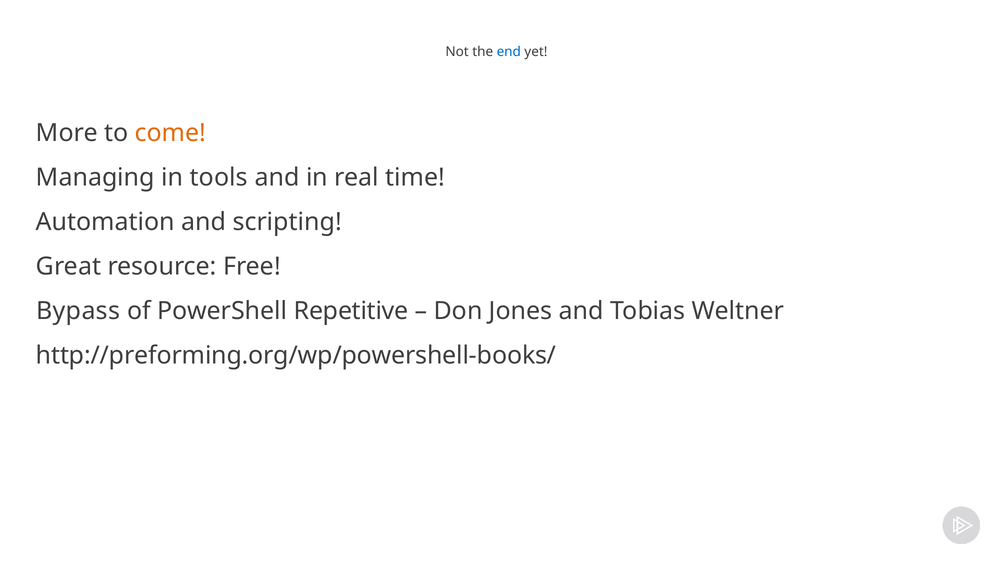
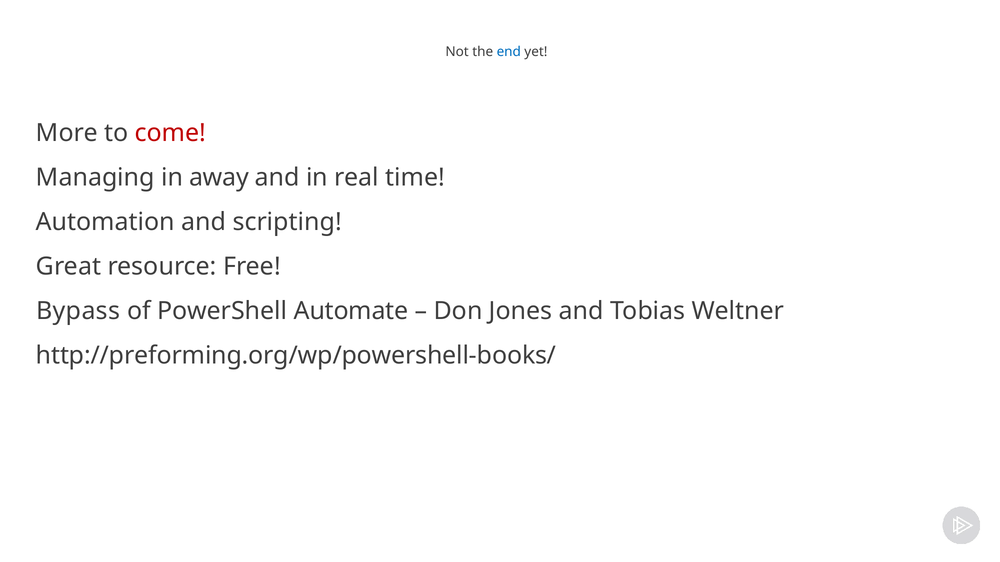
come colour: orange -> red
tools: tools -> away
Repetitive: Repetitive -> Automate
